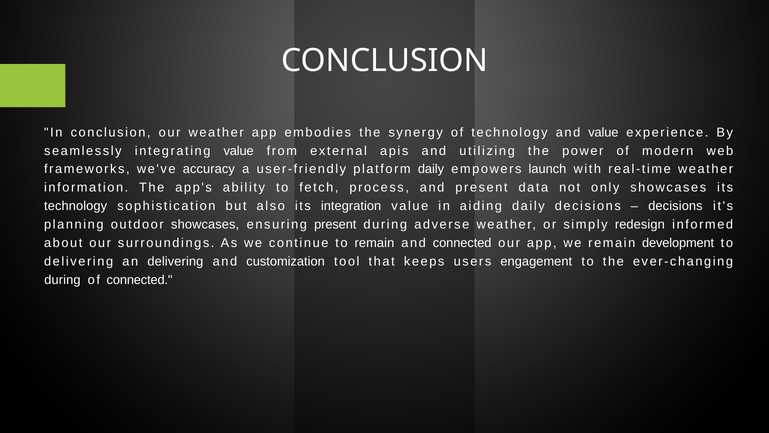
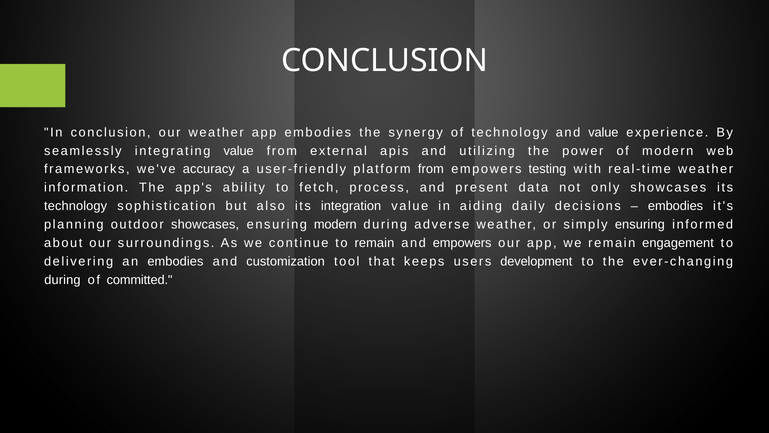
platform daily: daily -> from
launch: launch -> testing
decisions at (675, 206): decisions -> embodies
ensuring present: present -> modern
simply redesign: redesign -> ensuring
and connected: connected -> empowers
development: development -> engagement
an delivering: delivering -> embodies
engagement: engagement -> development
of connected: connected -> committed
